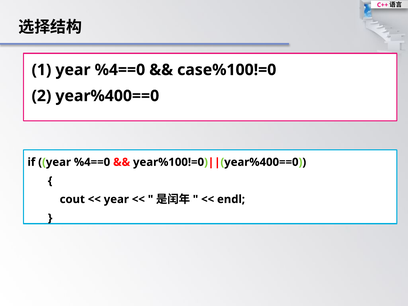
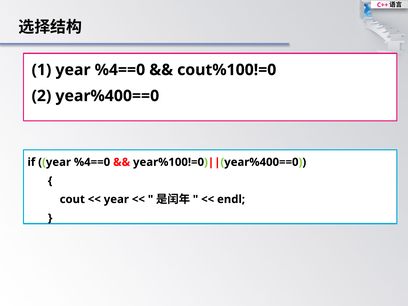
case%100!=0: case%100!=0 -> cout%100!=0
